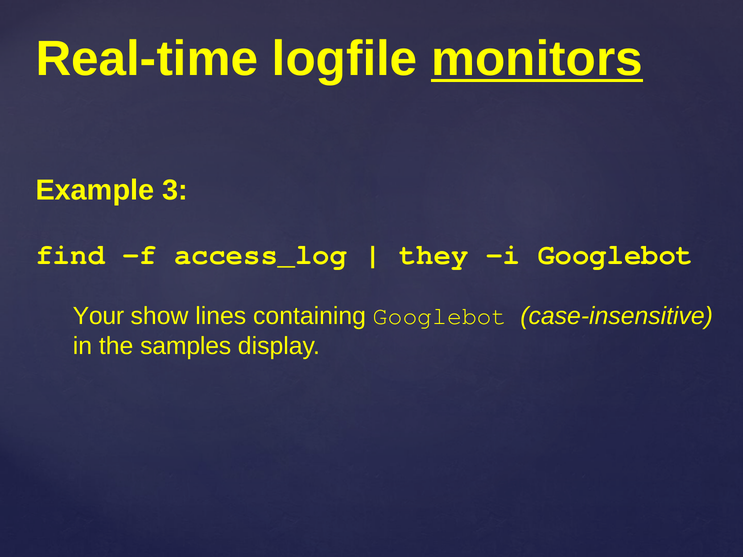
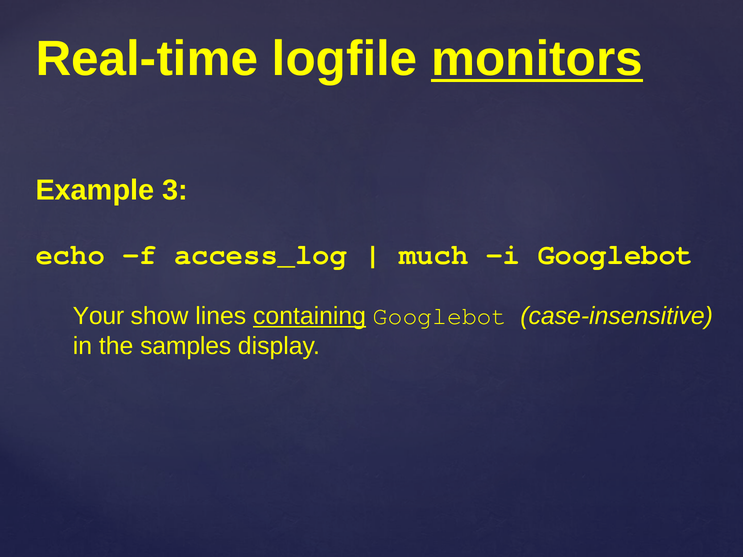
find: find -> echo
they: they -> much
containing underline: none -> present
